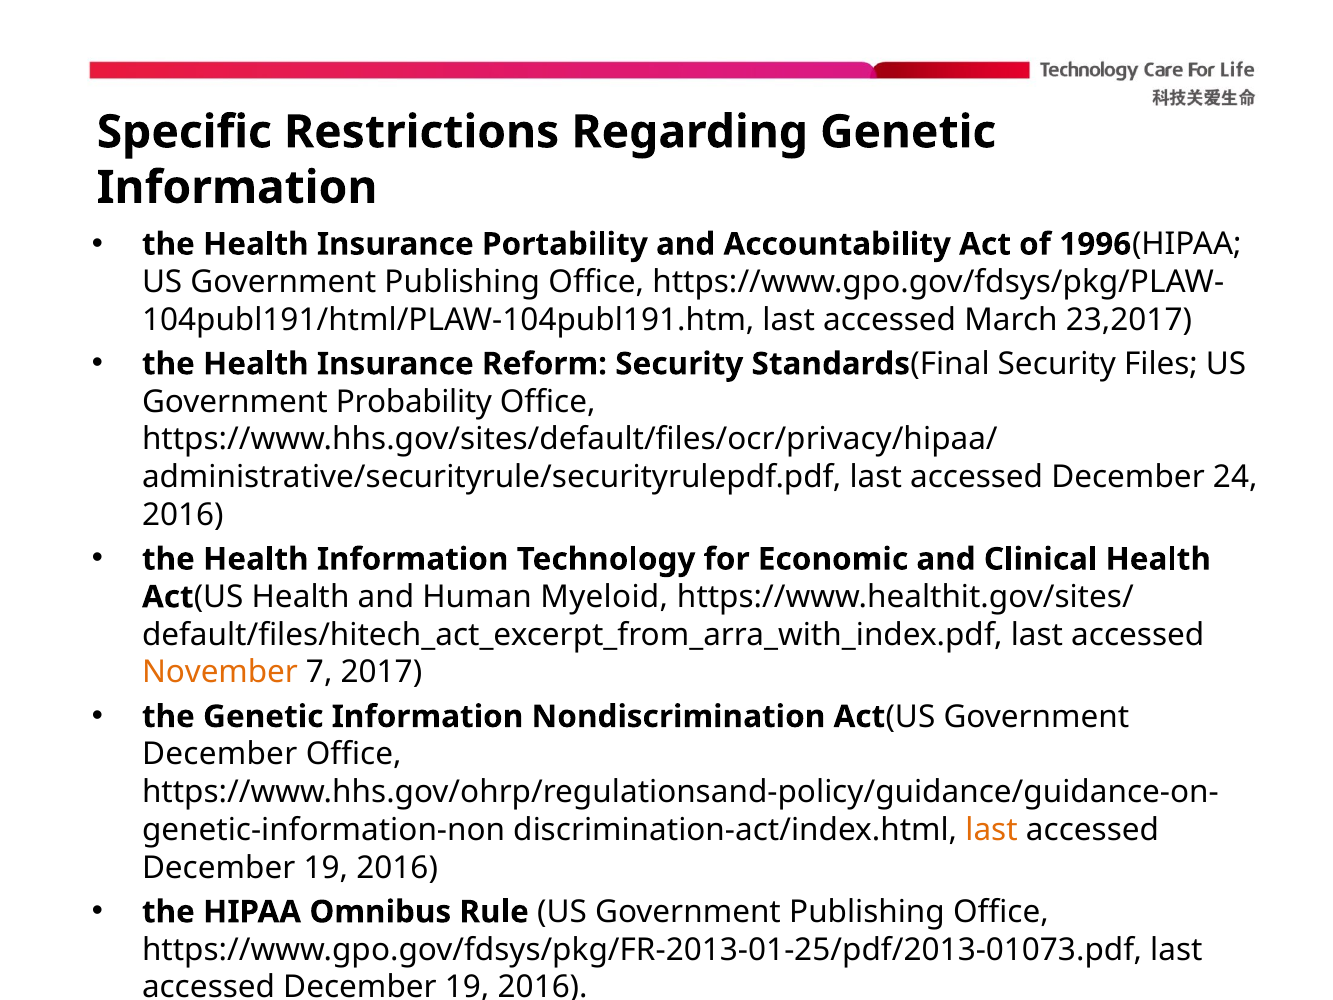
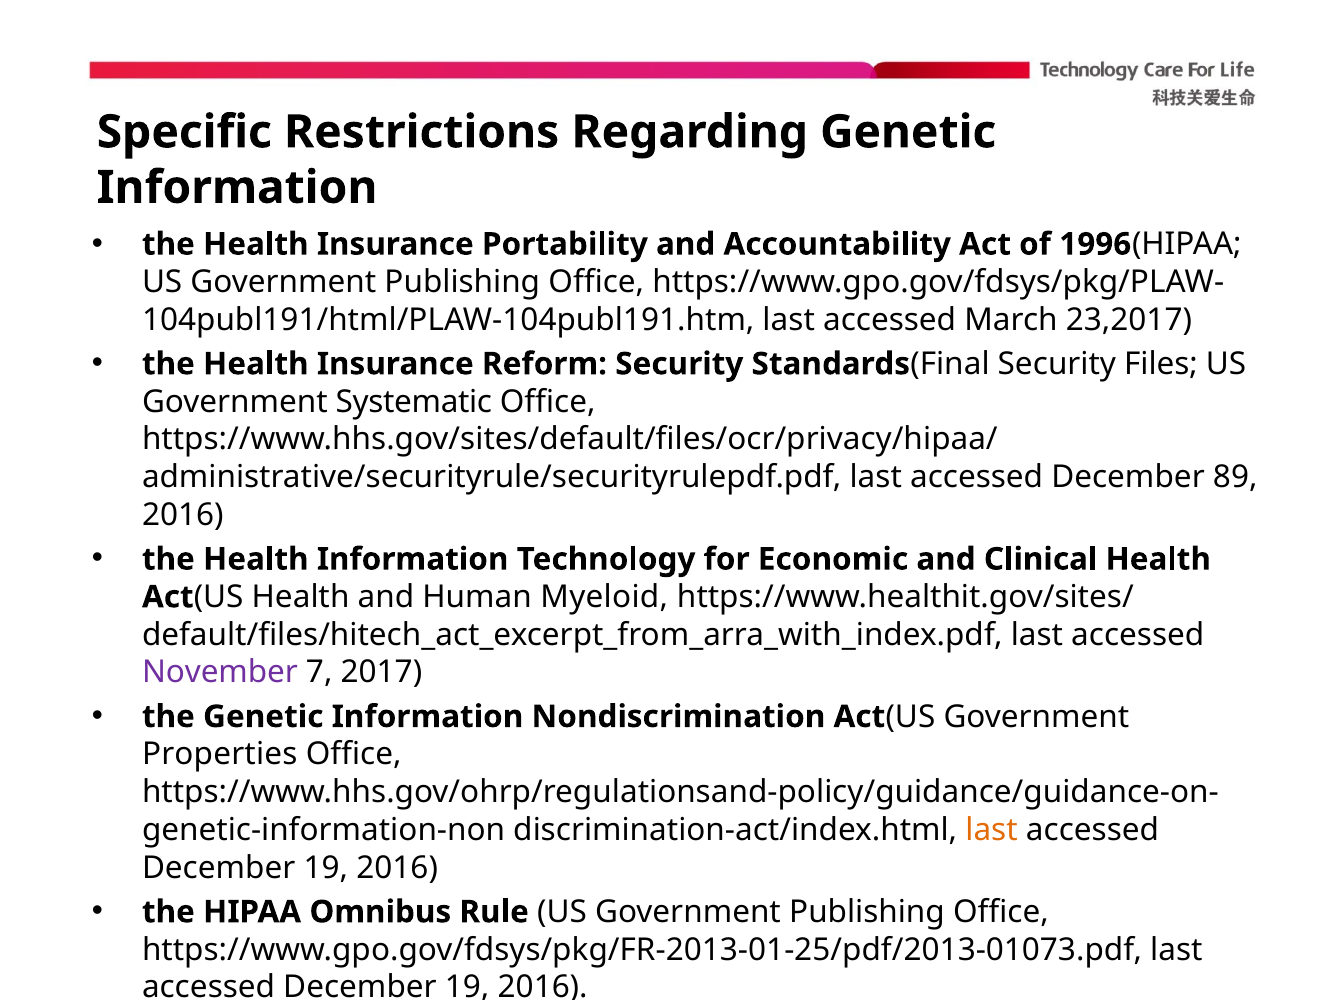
Probability: Probability -> Systematic
24: 24 -> 89
November colour: orange -> purple
December at (220, 754): December -> Properties
